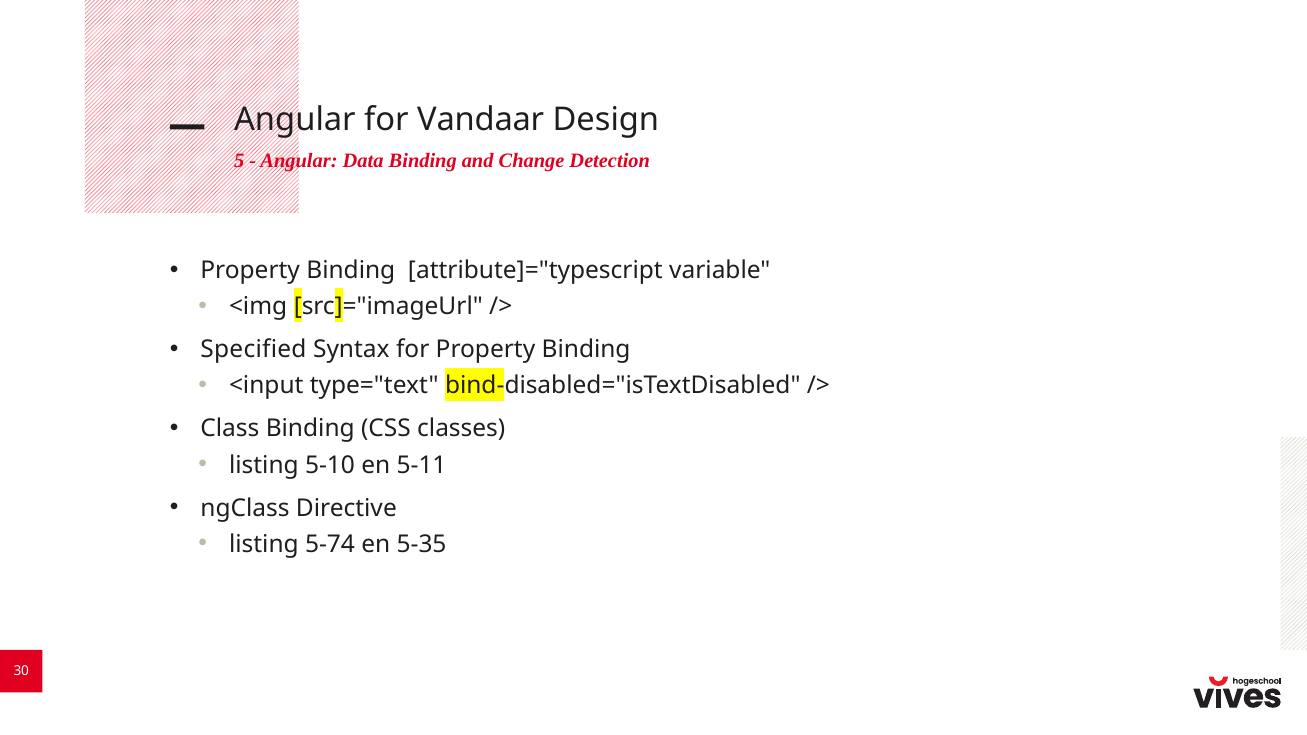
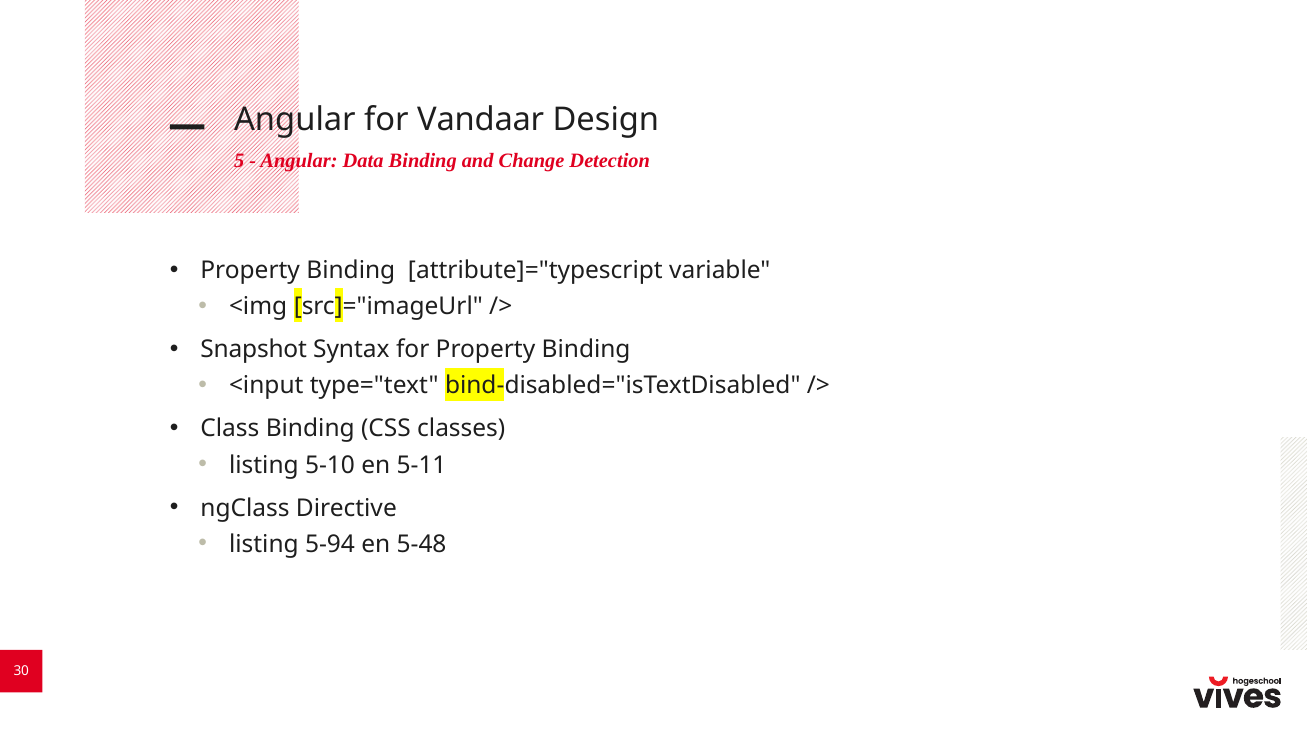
Specified: Specified -> Snapshot
5-74: 5-74 -> 5-94
5-35: 5-35 -> 5-48
